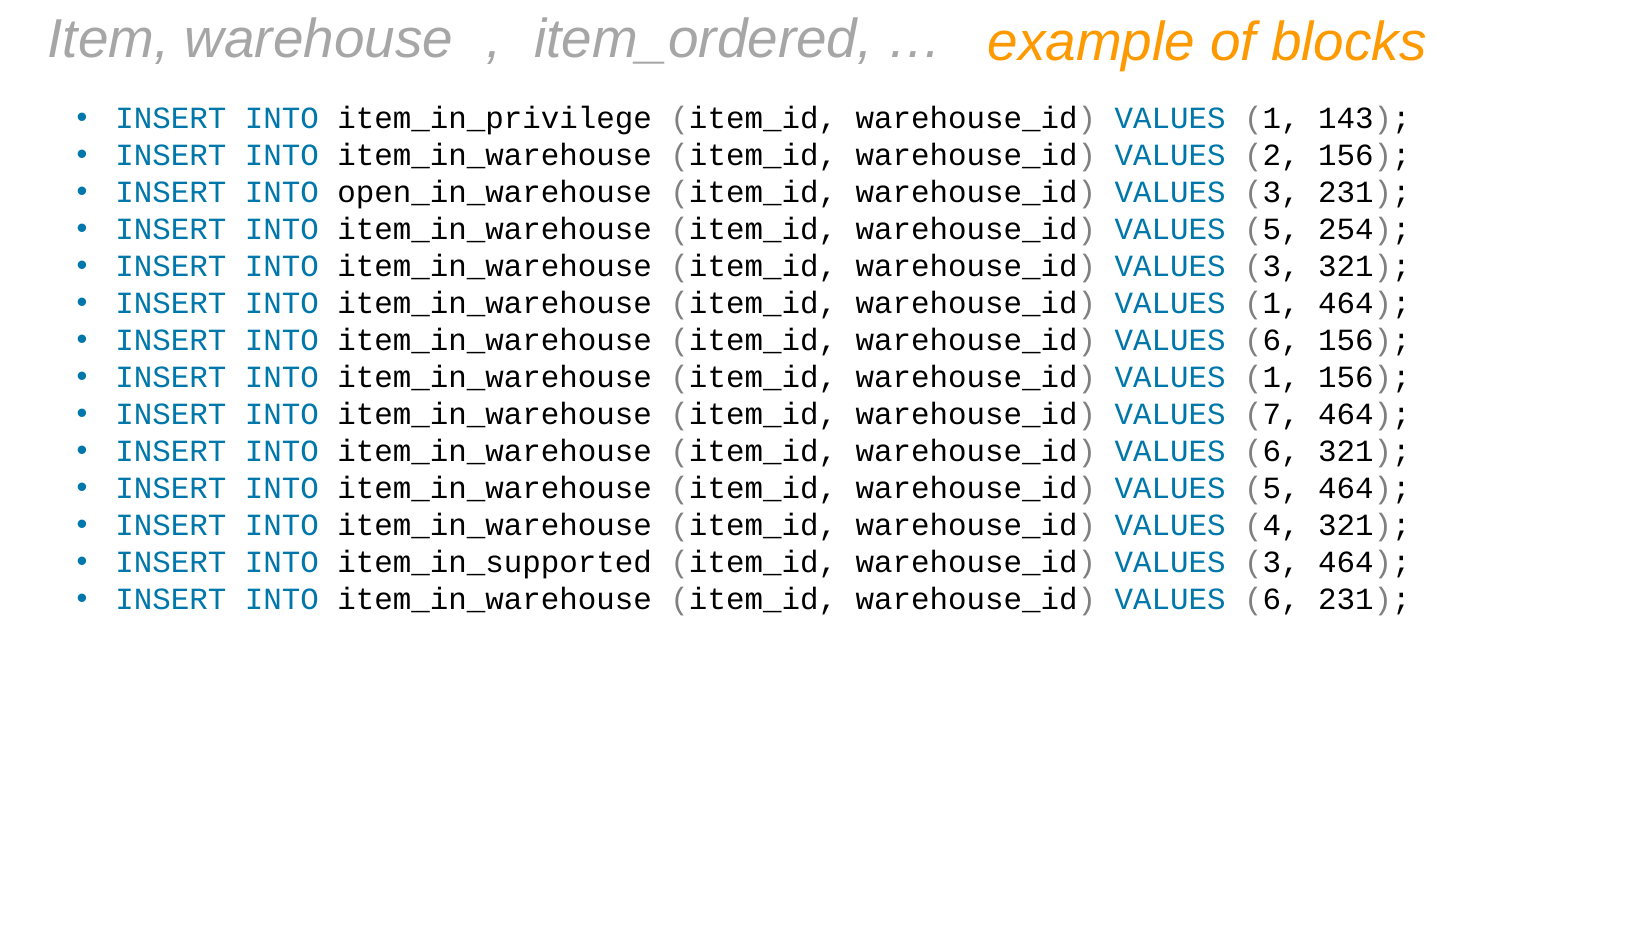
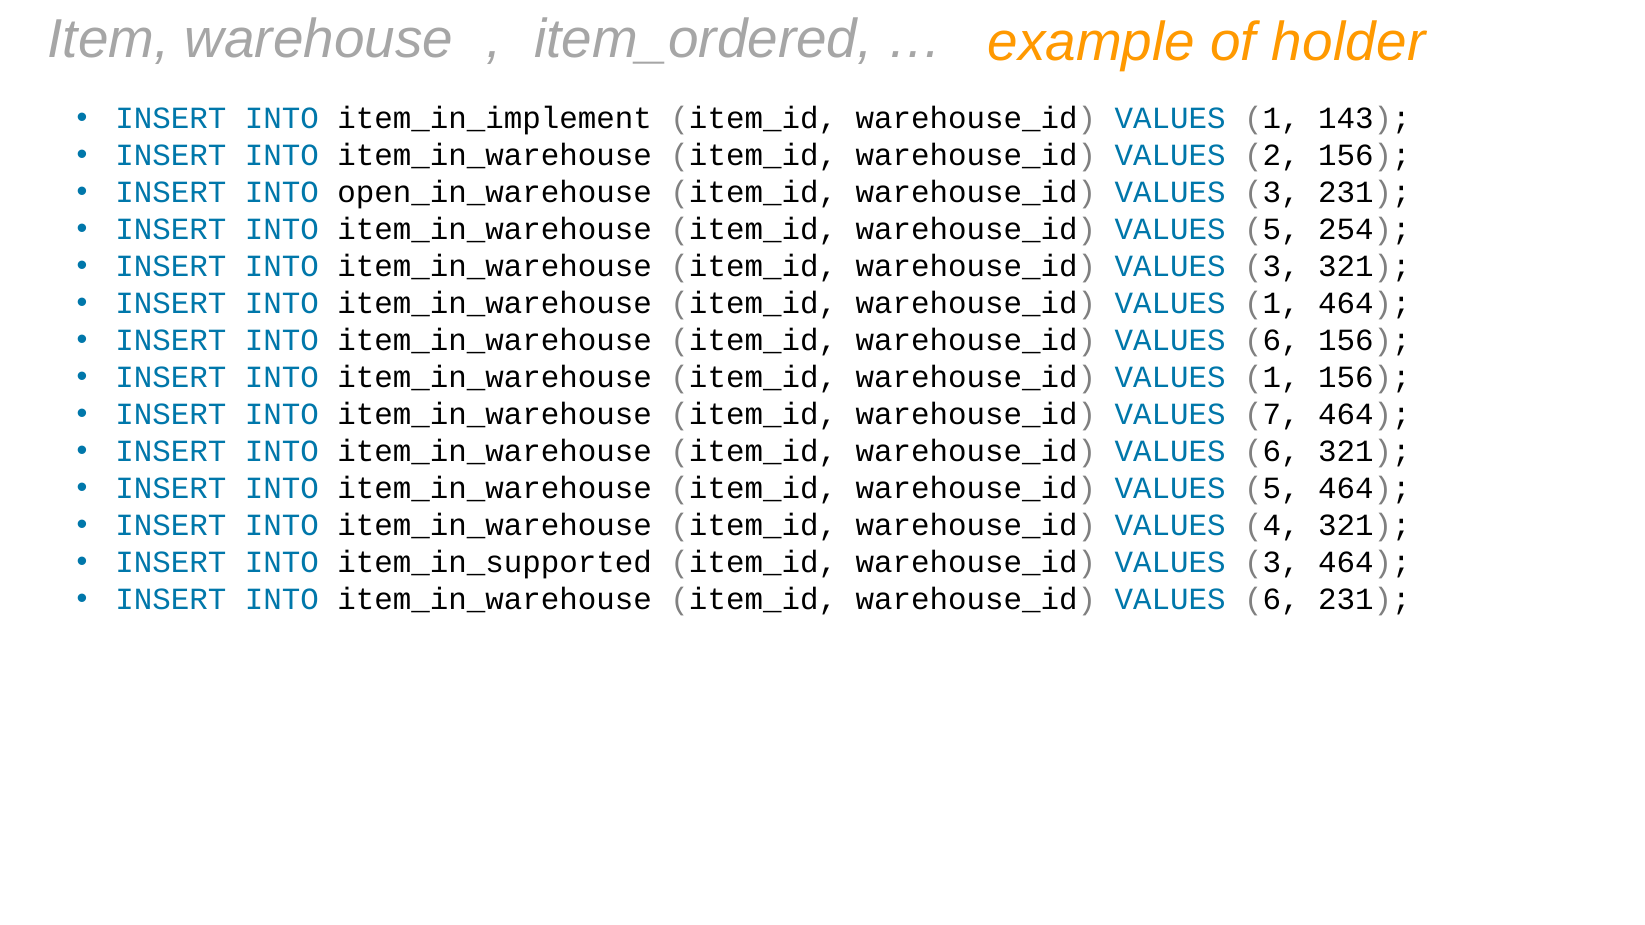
blocks: blocks -> holder
item_in_privilege: item_in_privilege -> item_in_implement
